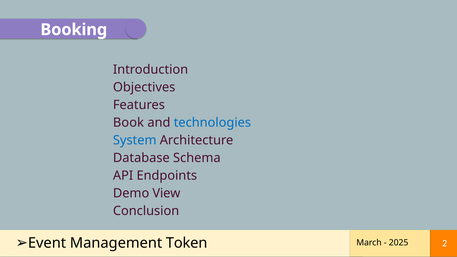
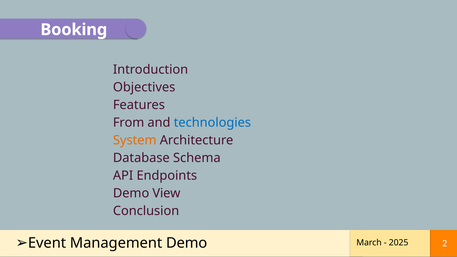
Book: Book -> From
System colour: blue -> orange
Management Token: Token -> Demo
